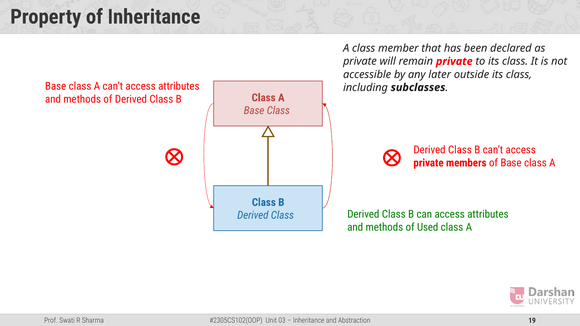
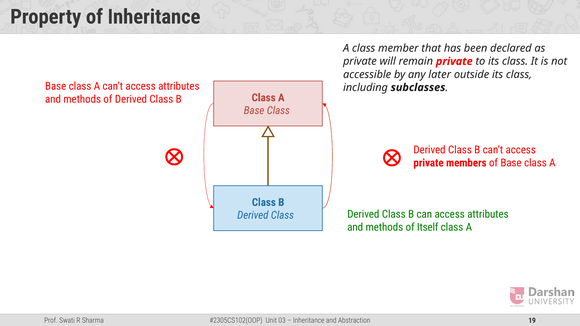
Used: Used -> Itself
